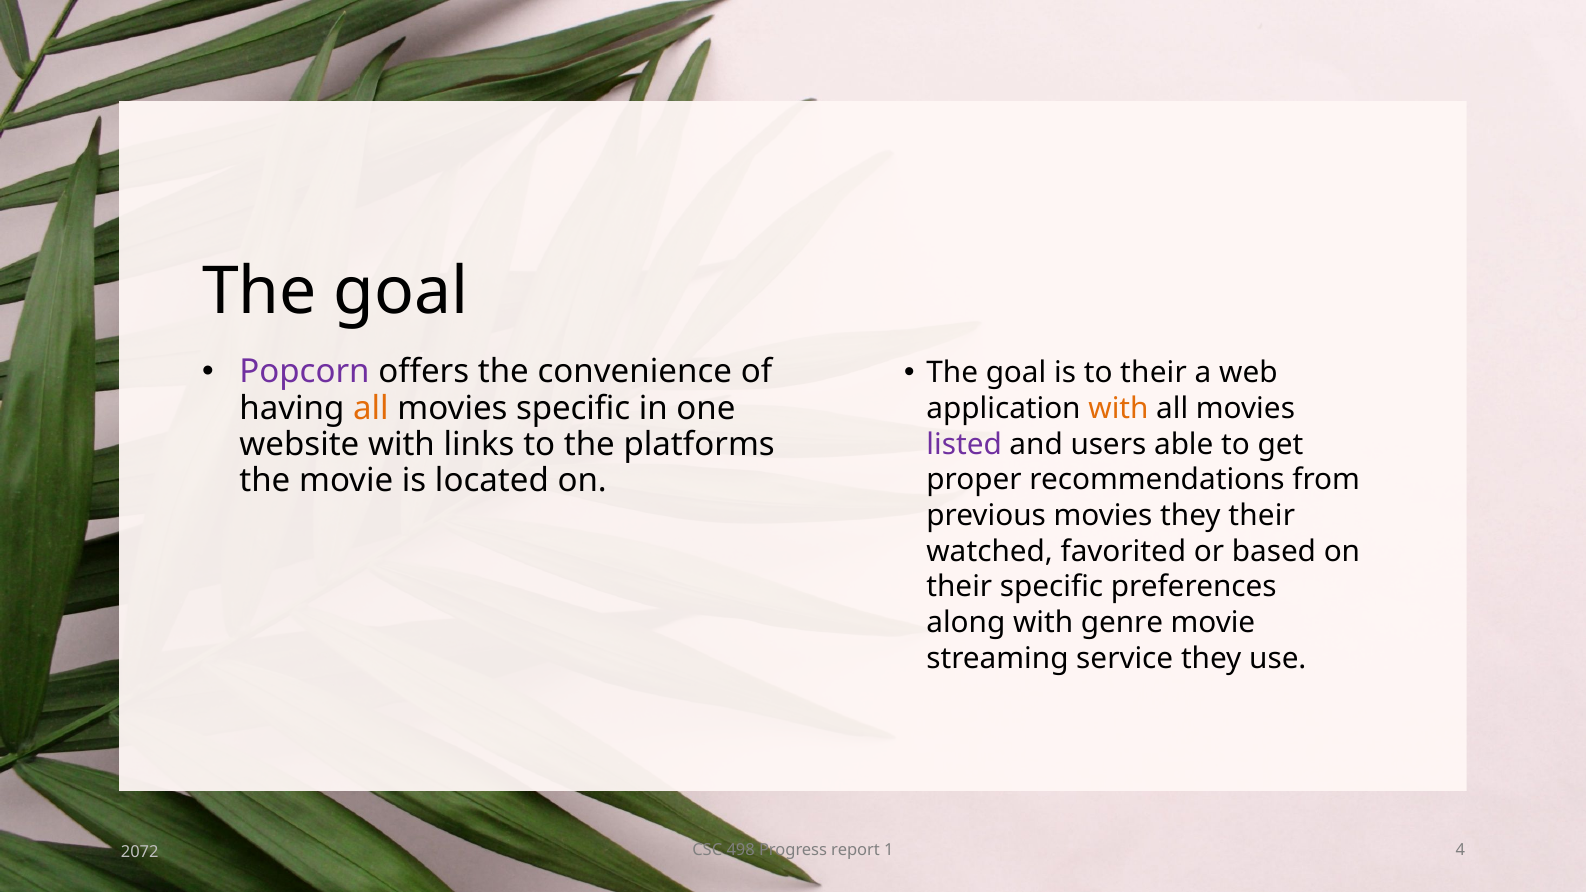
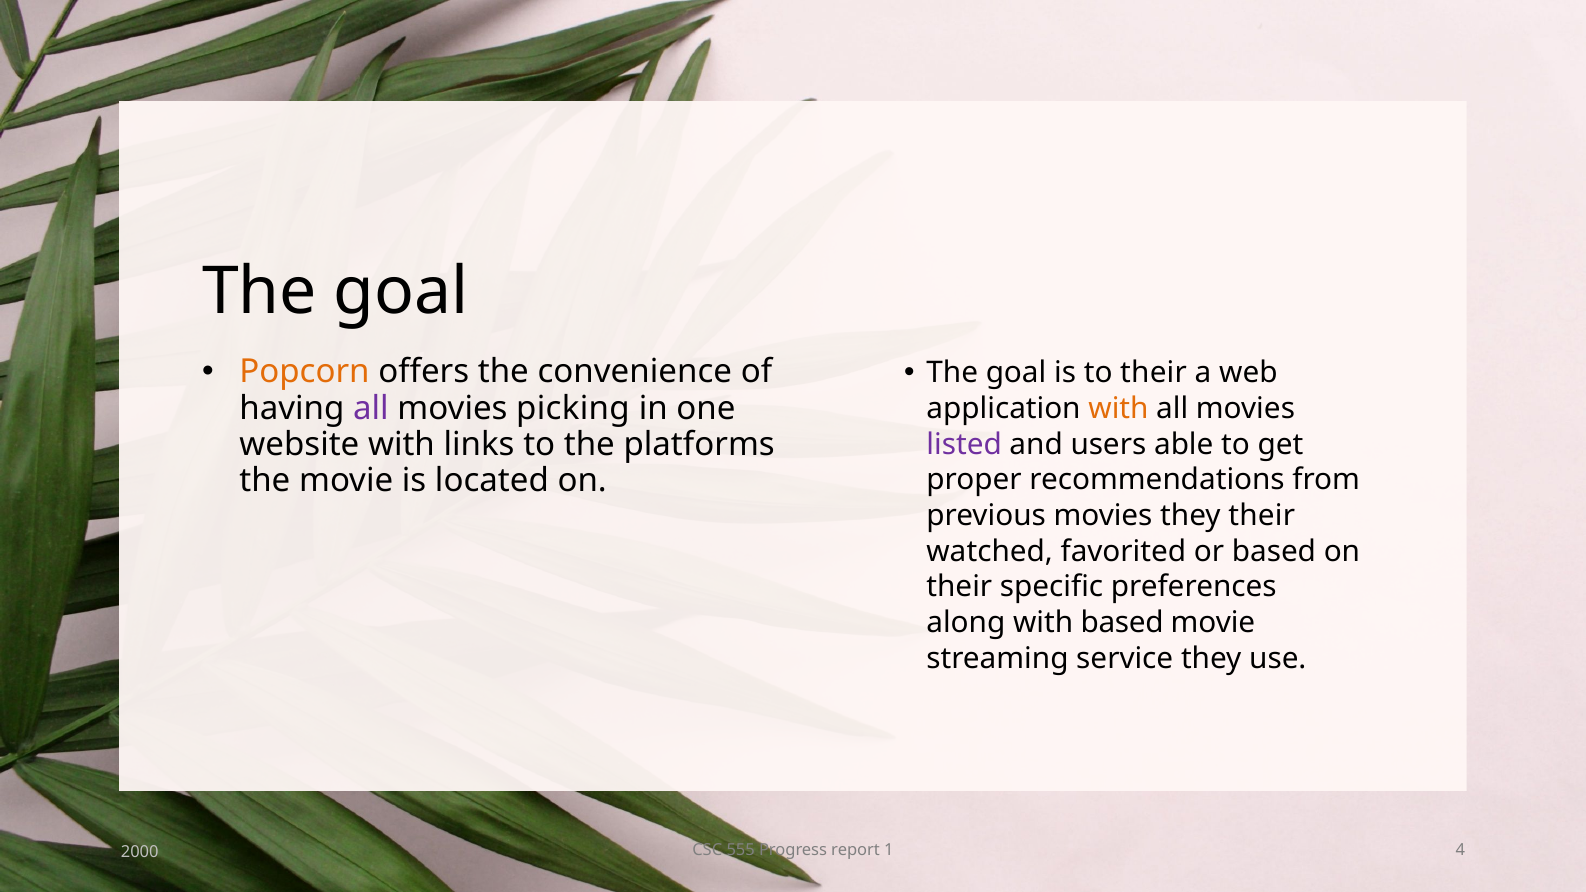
Popcorn colour: purple -> orange
all at (371, 408) colour: orange -> purple
movies specific: specific -> picking
with genre: genre -> based
498: 498 -> 555
2072: 2072 -> 2000
